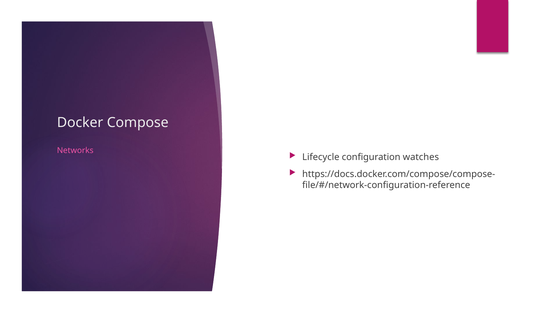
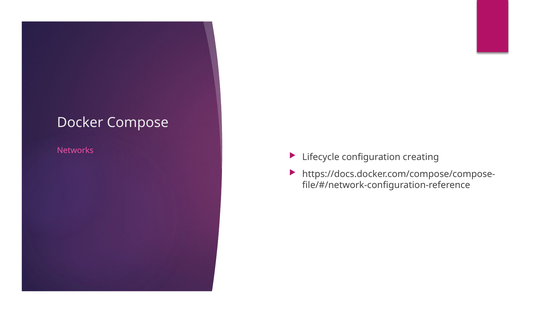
watches: watches -> creating
